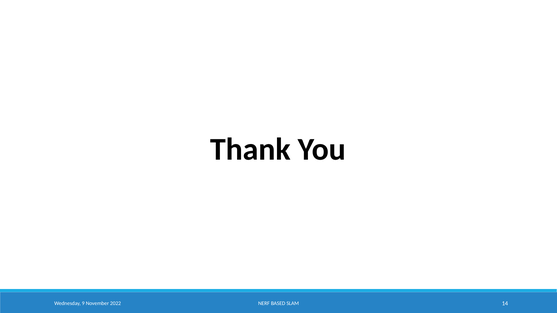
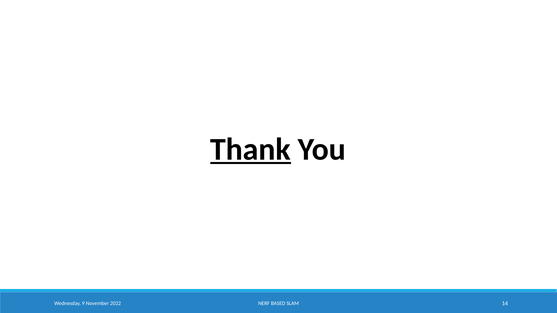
Thank underline: none -> present
